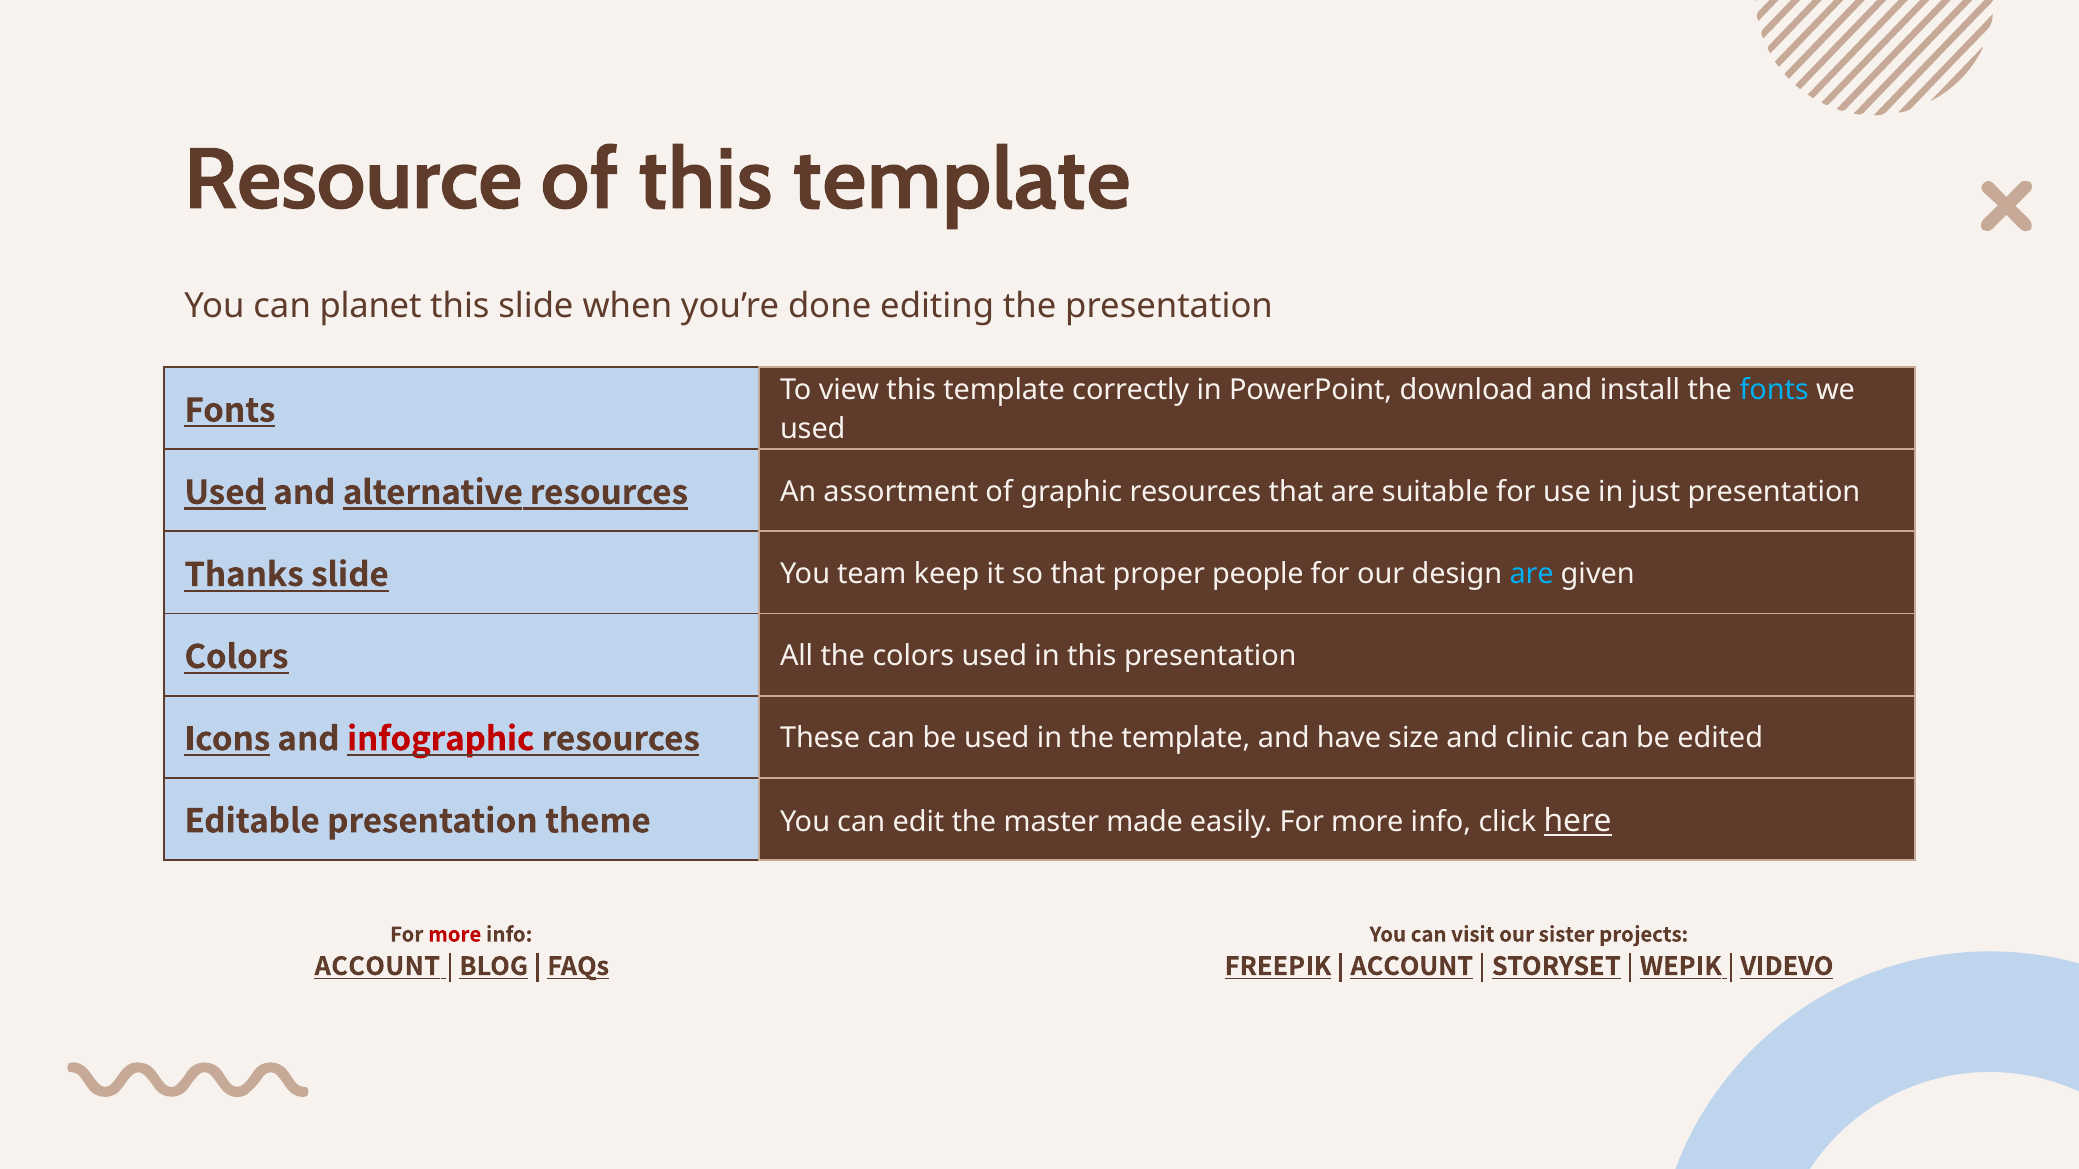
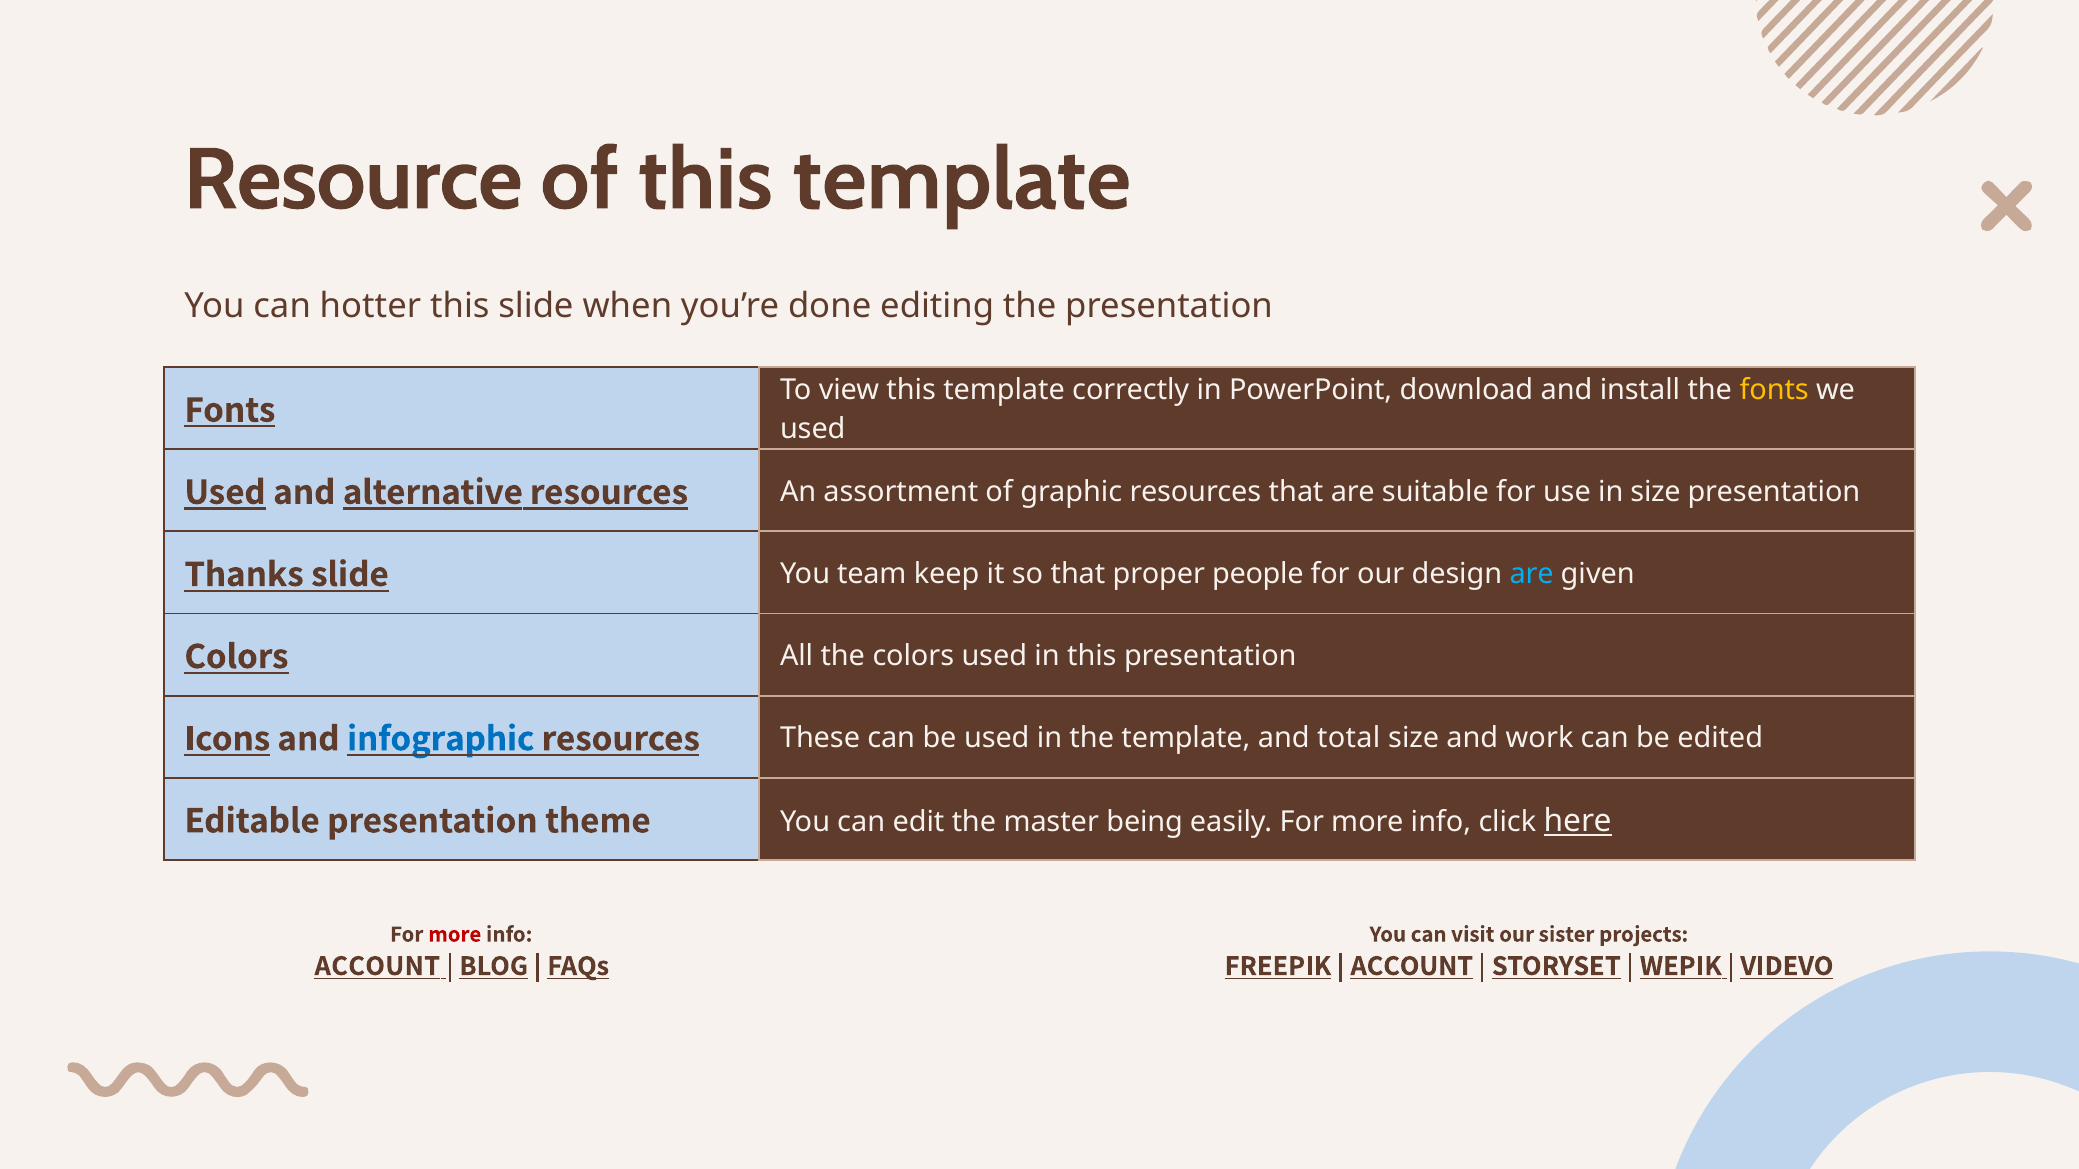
planet: planet -> hotter
fonts at (1774, 390) colour: light blue -> yellow
in just: just -> size
infographic colour: red -> blue
have: have -> total
clinic: clinic -> work
made: made -> being
